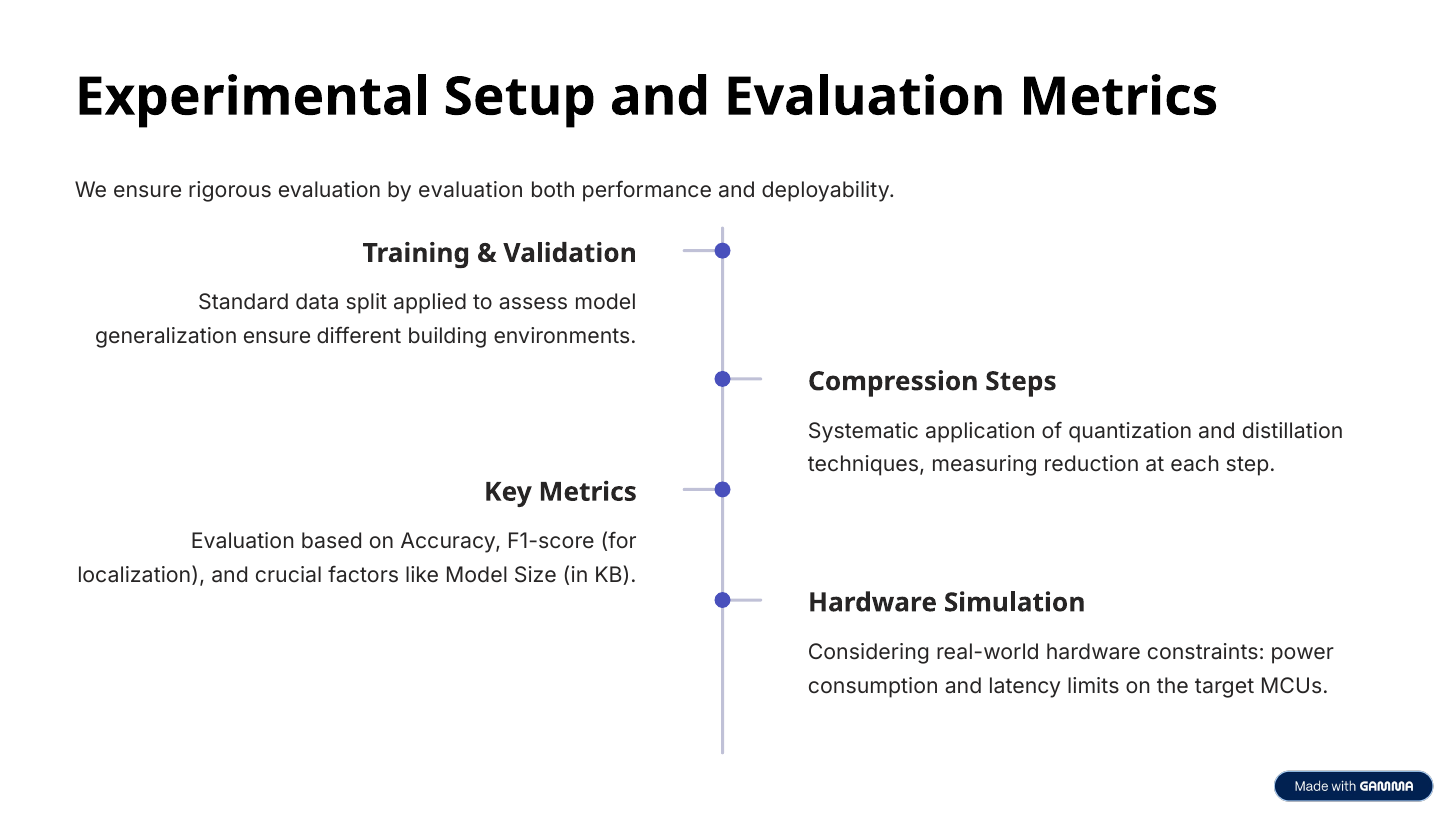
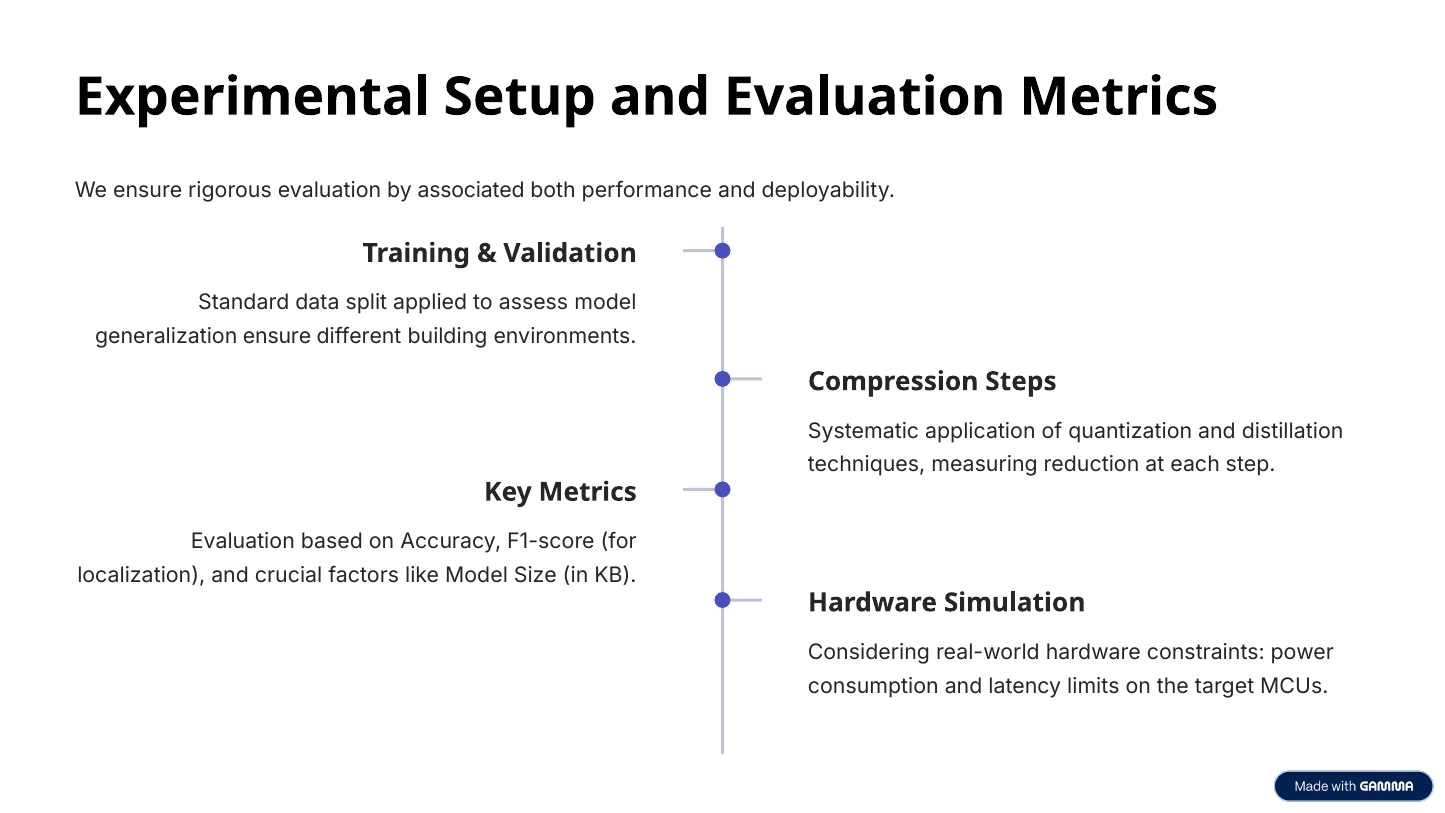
by evaluation: evaluation -> associated
